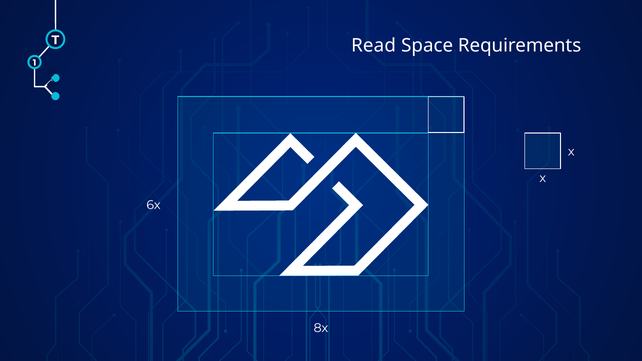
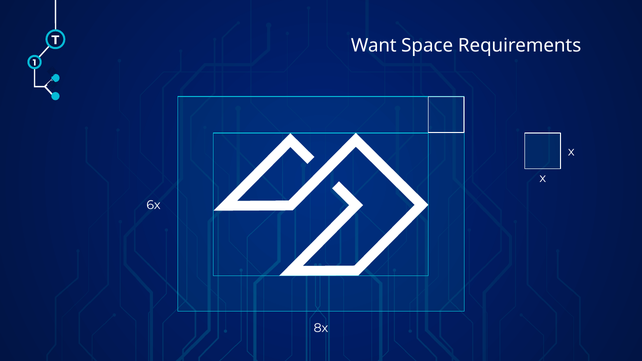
Read: Read -> Want
